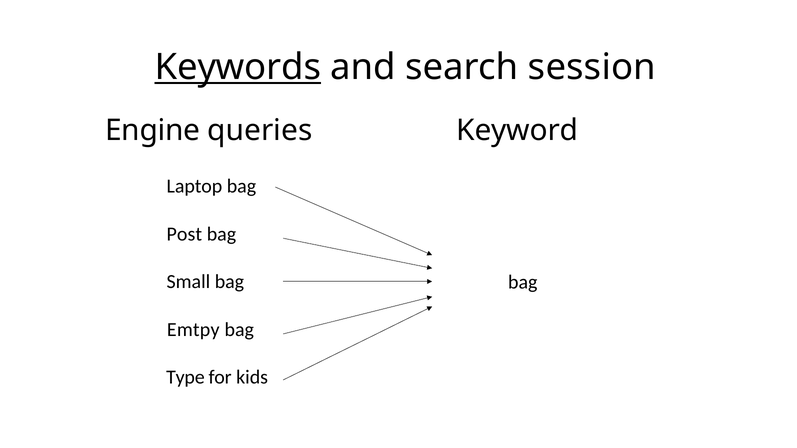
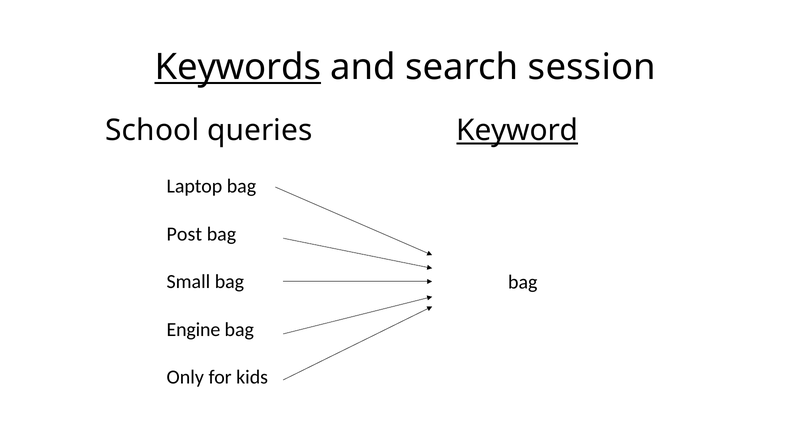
Engine: Engine -> School
Keyword underline: none -> present
Emtpy: Emtpy -> Engine
Type: Type -> Only
